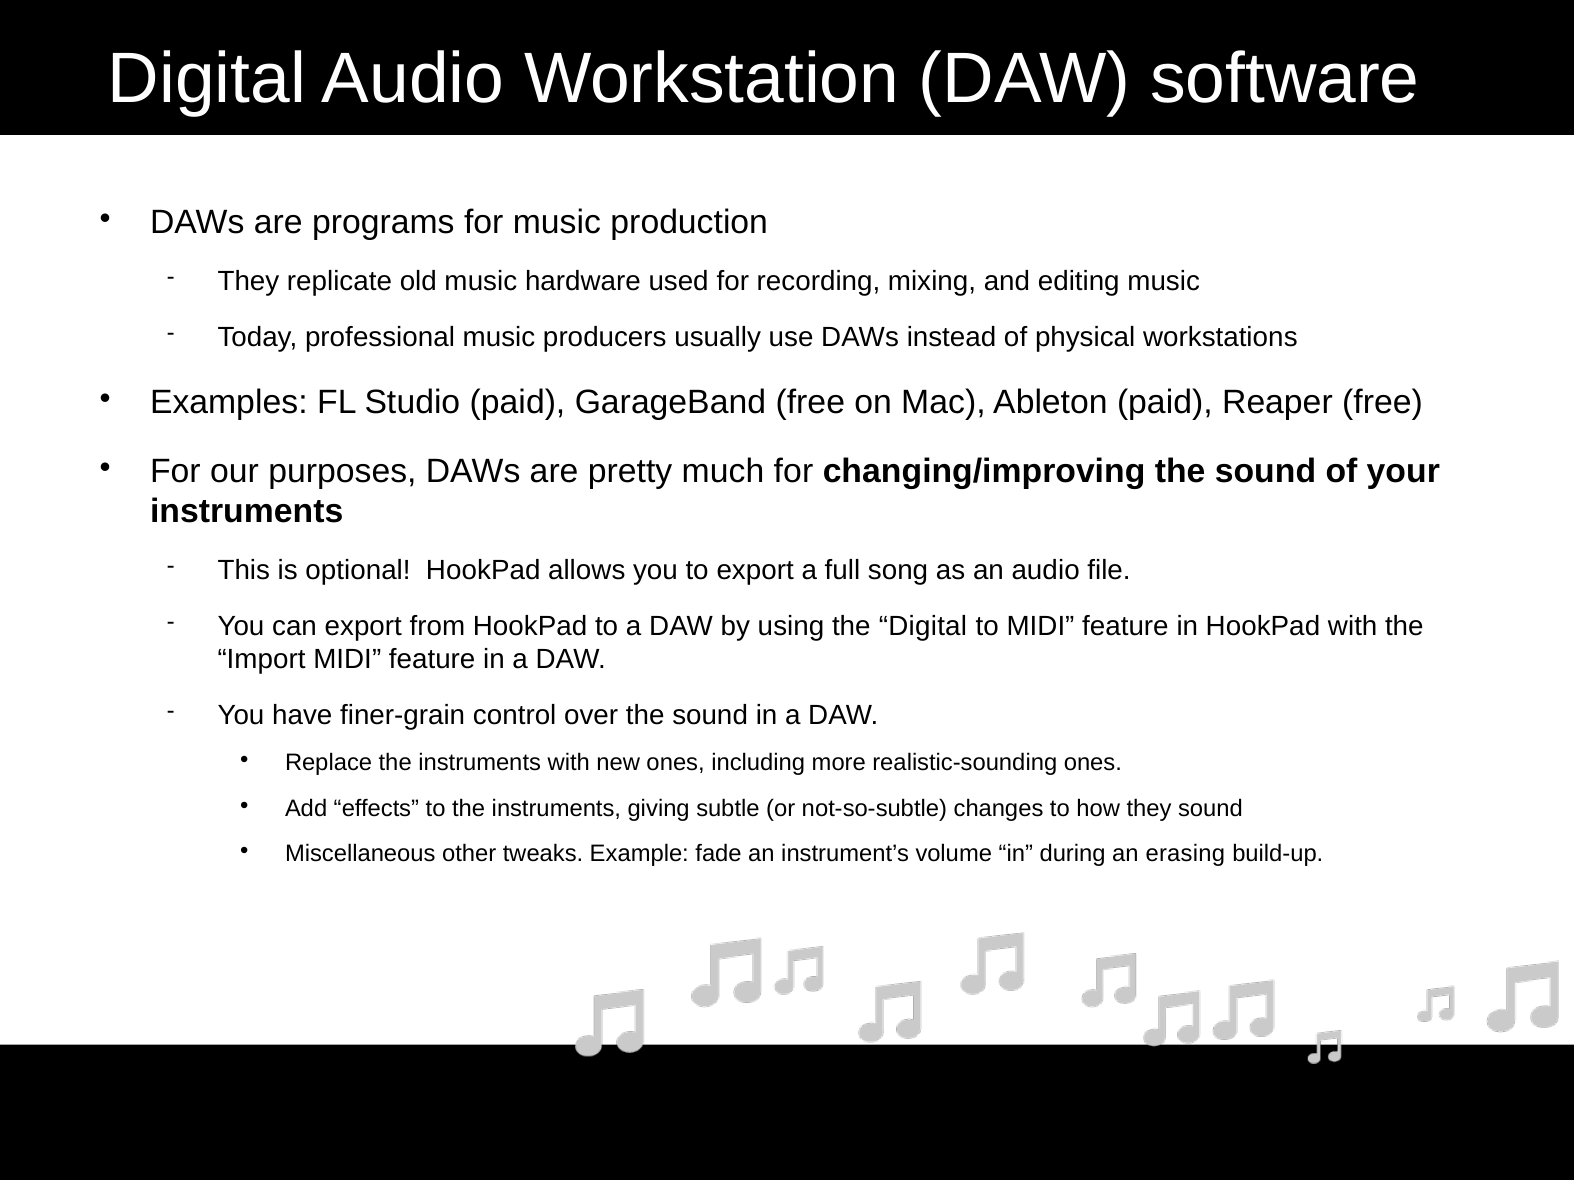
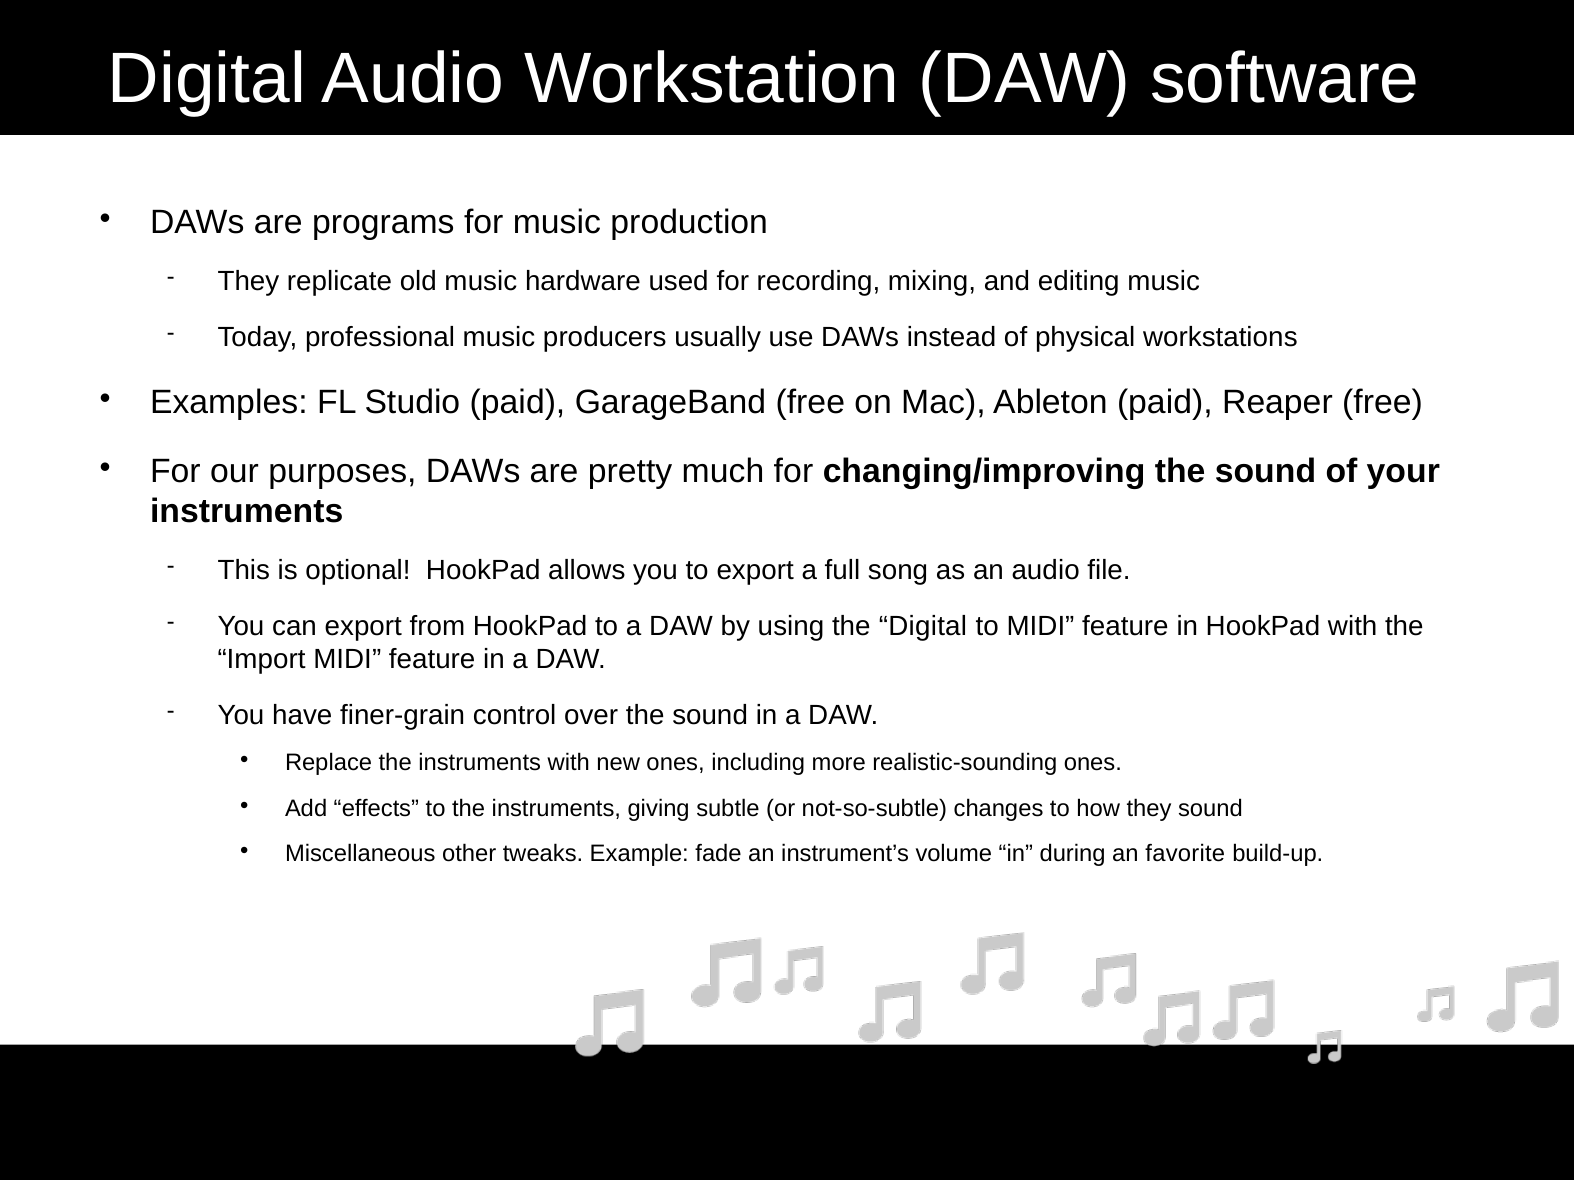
erasing: erasing -> favorite
